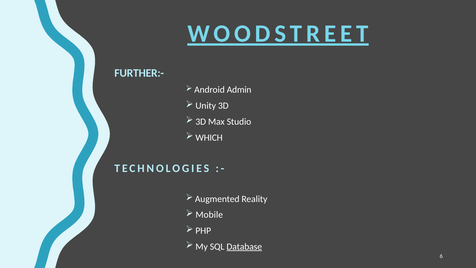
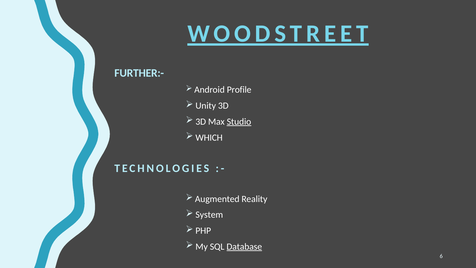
Admin: Admin -> Profile
Studio underline: none -> present
Mobile: Mobile -> System
